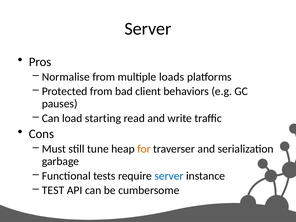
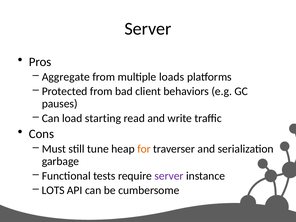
Normalise: Normalise -> Aggregate
server at (169, 176) colour: blue -> purple
TEST: TEST -> LOTS
